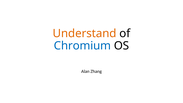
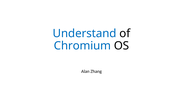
Understand colour: orange -> blue
